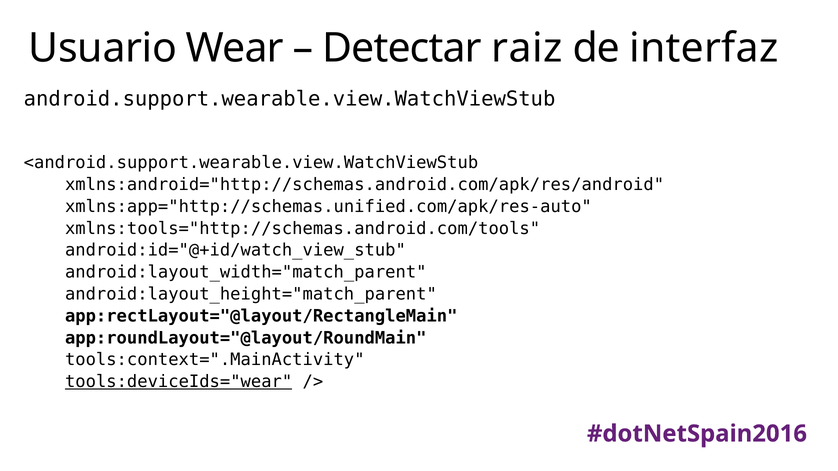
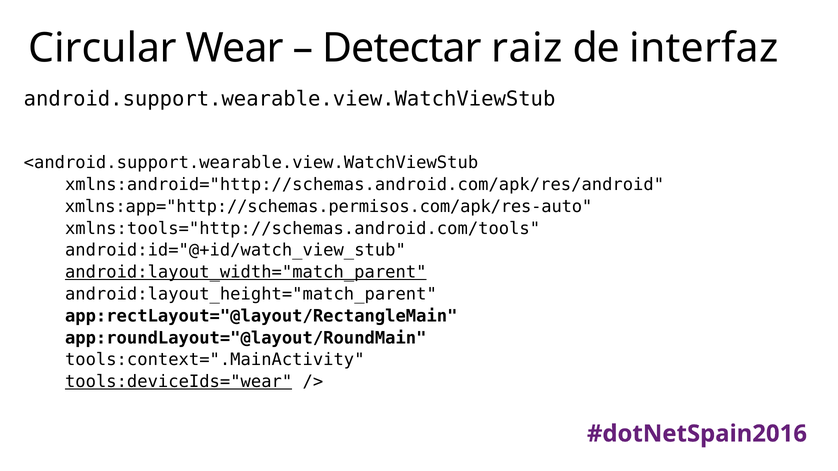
Usuario: Usuario -> Circular
xmlns:app="http://schemas.unified.com/apk/res-auto: xmlns:app="http://schemas.unified.com/apk/res-auto -> xmlns:app="http://schemas.permisos.com/apk/res-auto
android:layout_width="match_parent underline: none -> present
